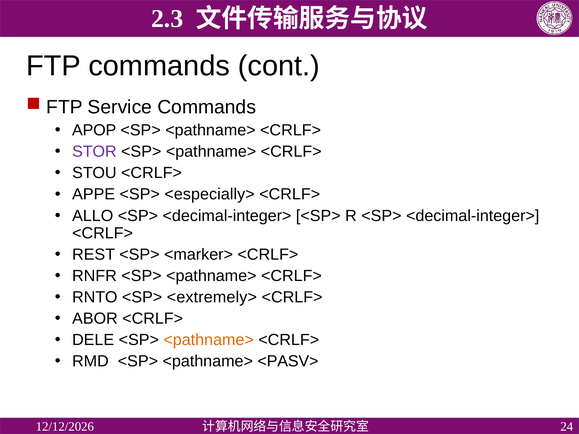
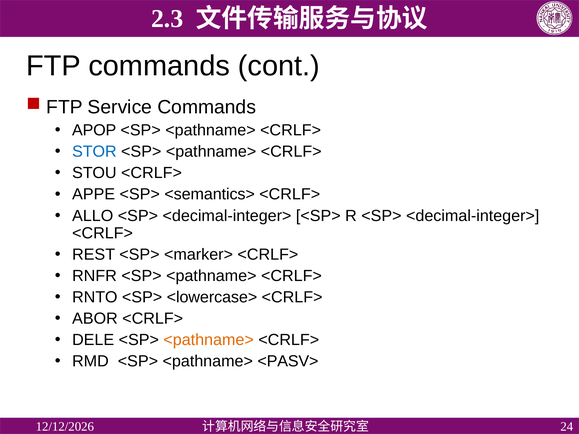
STOR colour: purple -> blue
<especially>: <especially> -> <semantics>
<extremely>: <extremely> -> <lowercase>
